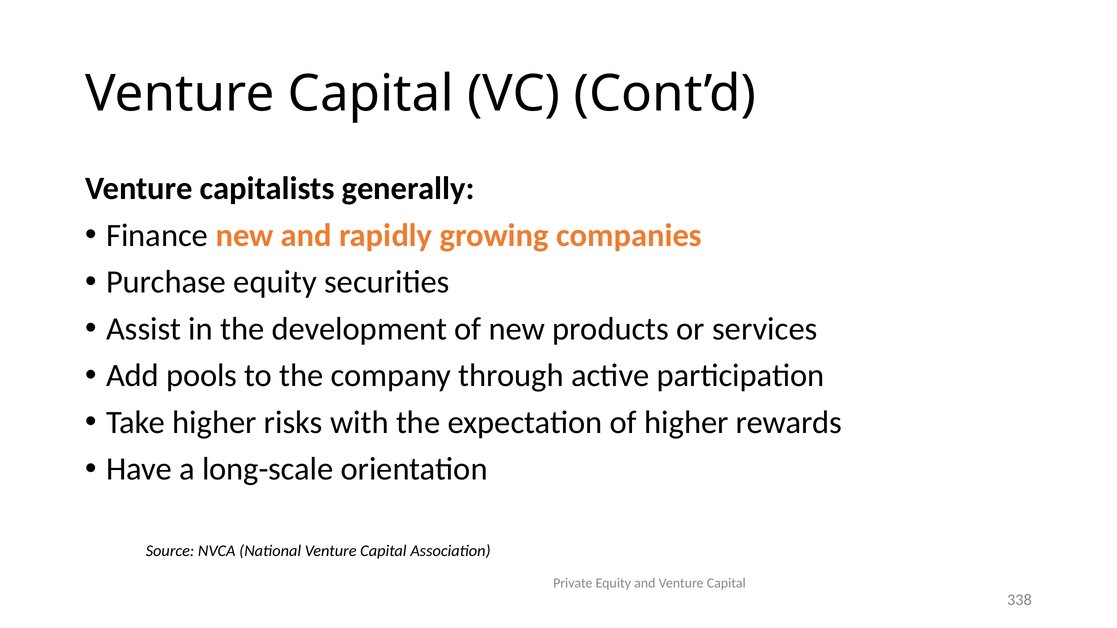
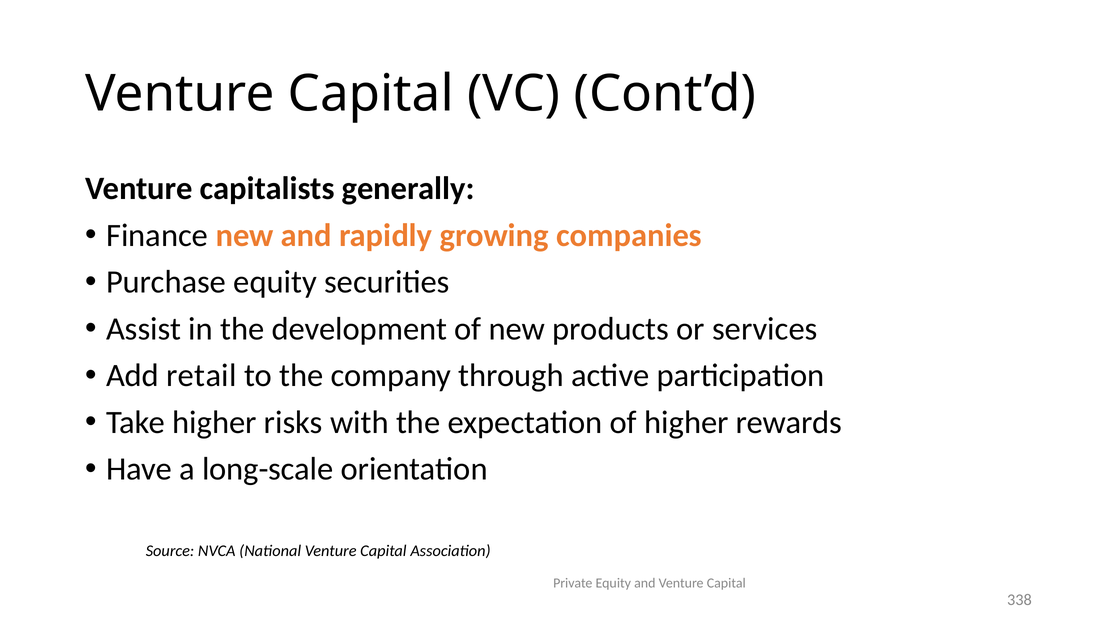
pools: pools -> retail
